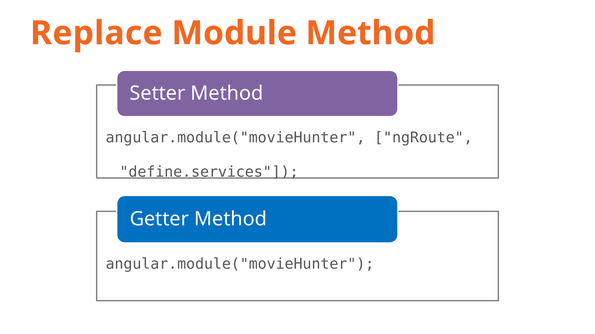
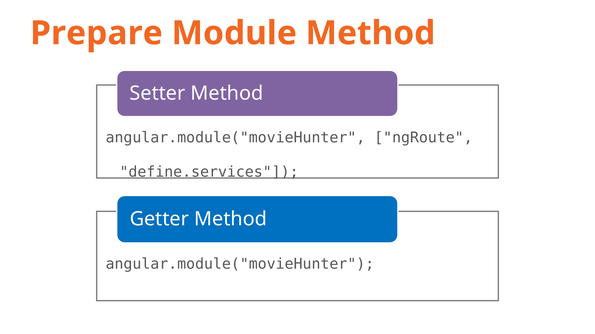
Replace: Replace -> Prepare
